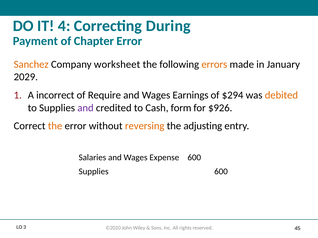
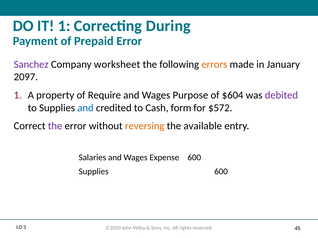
IT 4: 4 -> 1
Chapter: Chapter -> Prepaid
Sanchez colour: orange -> purple
2029: 2029 -> 2097
incorrect: incorrect -> property
Earnings: Earnings -> Purpose
$294: $294 -> $604
debited colour: orange -> purple
and at (86, 108) colour: purple -> blue
$926: $926 -> $572
the at (55, 126) colour: orange -> purple
adjusting: adjusting -> available
